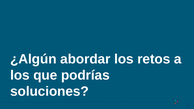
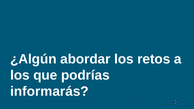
soluciones: soluciones -> informarás
